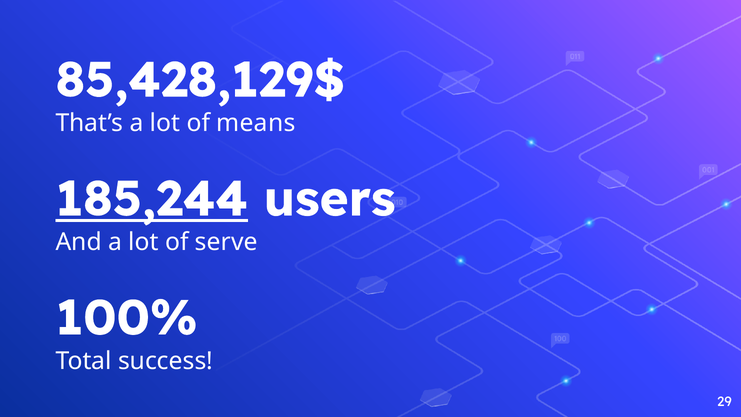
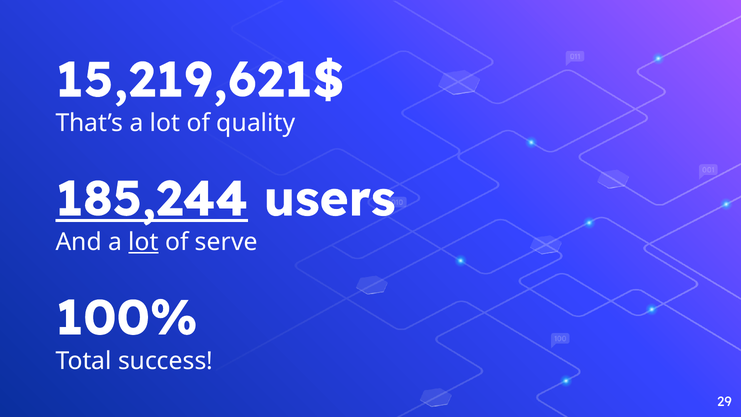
85,428,129$: 85,428,129$ -> 15,219,621$
means: means -> quality
lot at (144, 242) underline: none -> present
